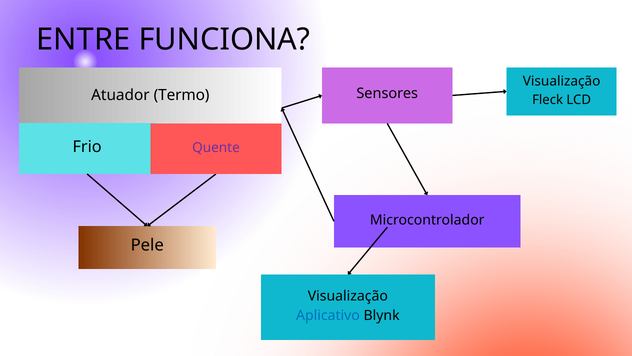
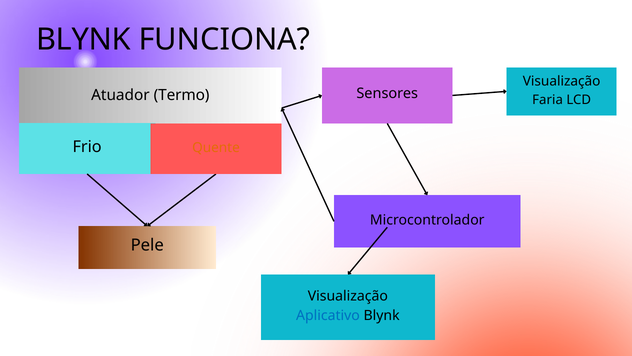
ENTRE at (83, 39): ENTRE -> BLYNK
Fleck: Fleck -> Faria
Quente colour: purple -> orange
